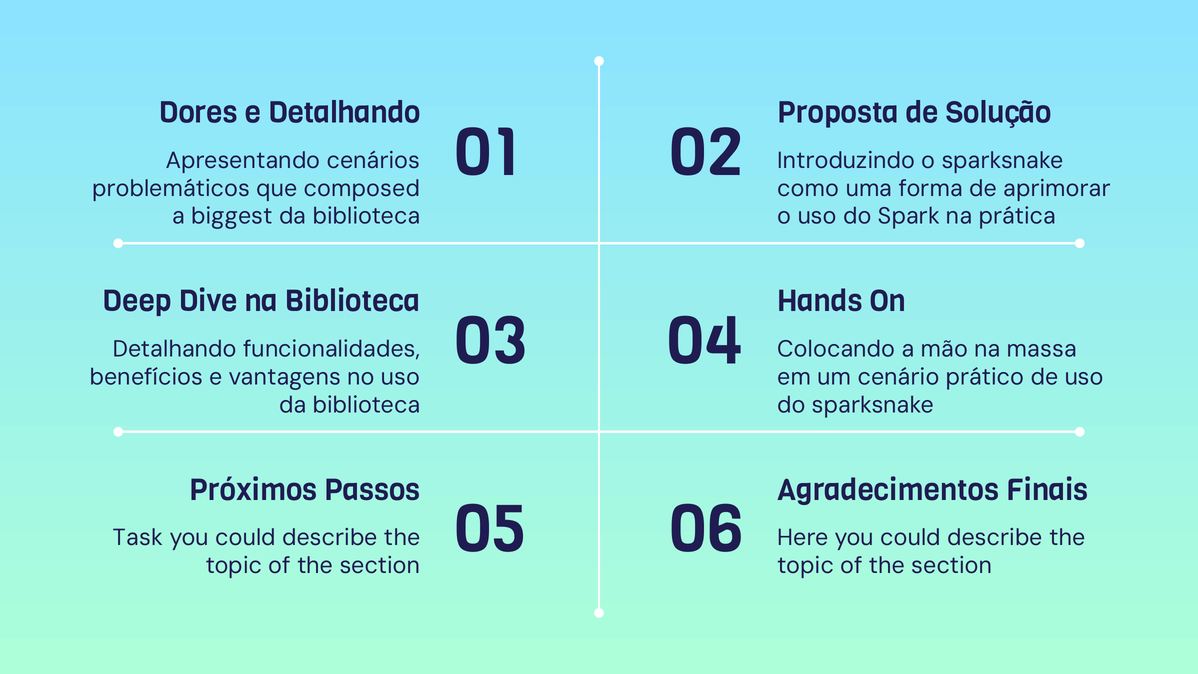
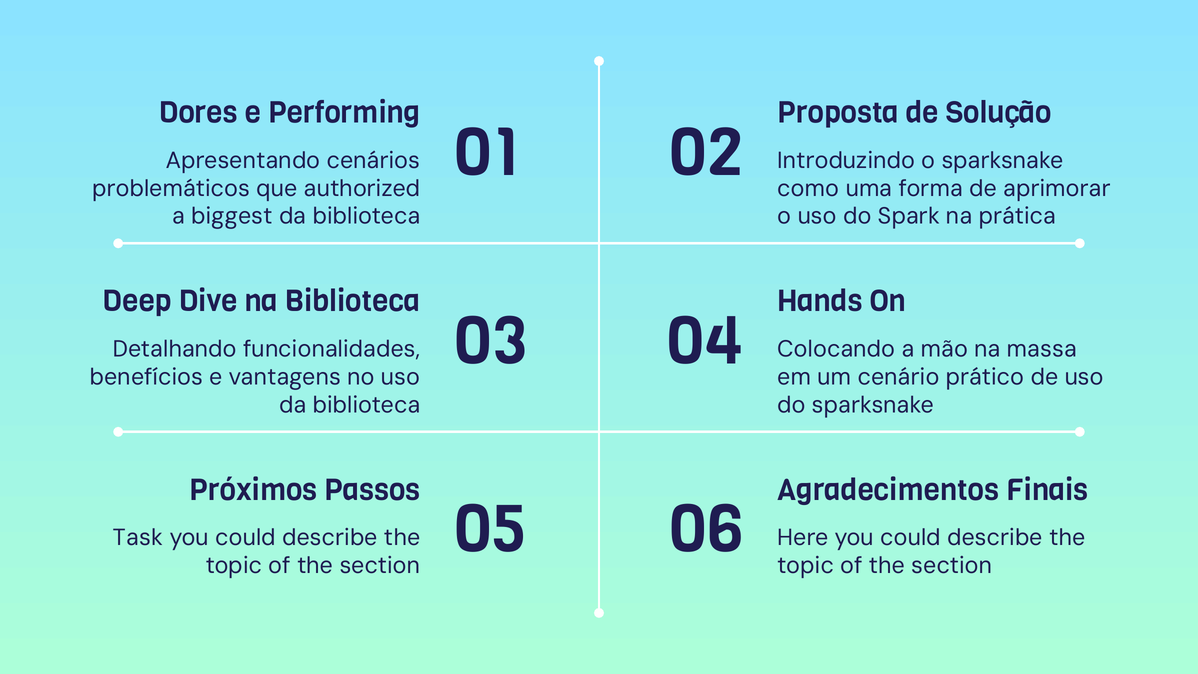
e Detalhando: Detalhando -> Performing
composed: composed -> authorized
